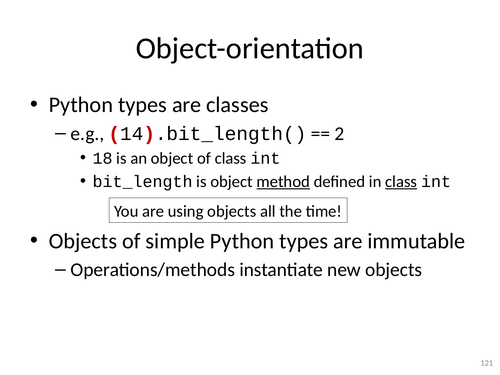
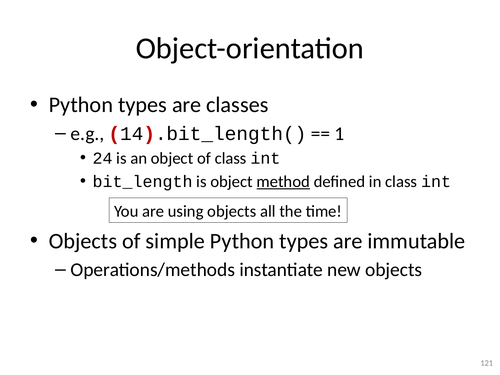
2: 2 -> 1
18: 18 -> 24
class at (401, 182) underline: present -> none
